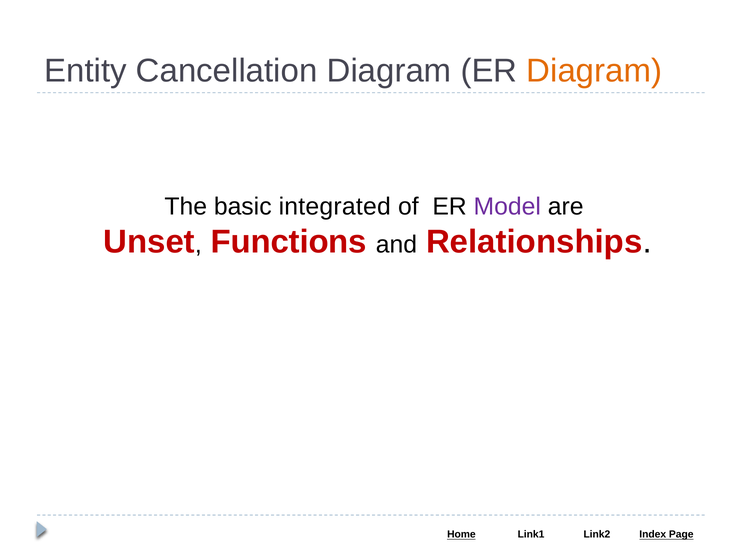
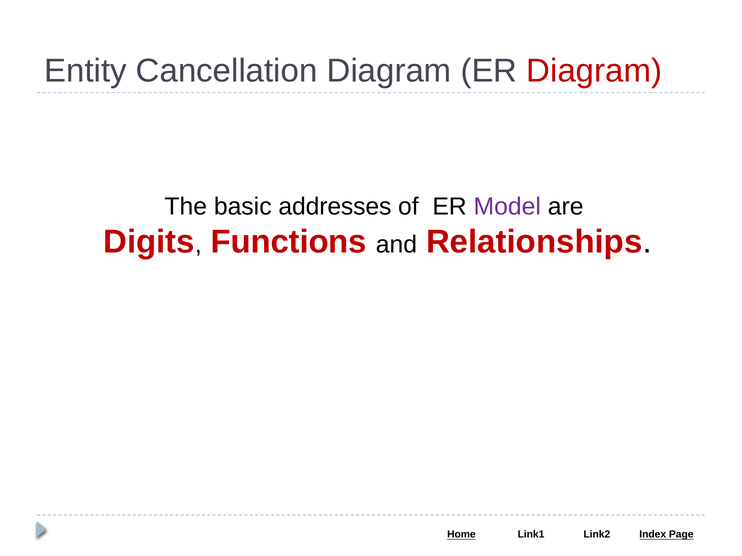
Diagram at (594, 71) colour: orange -> red
integrated: integrated -> addresses
Unset: Unset -> Digits
